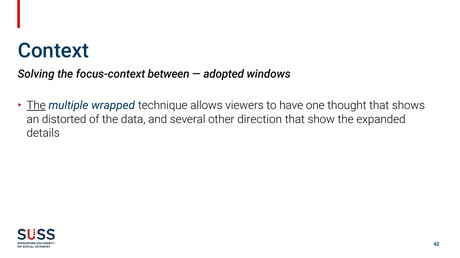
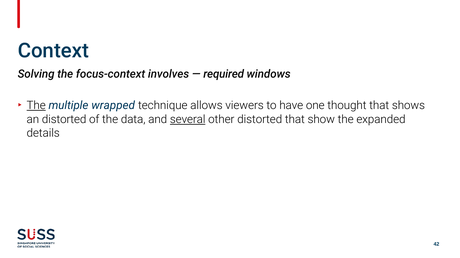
between: between -> involves
adopted: adopted -> required
several underline: none -> present
other direction: direction -> distorted
